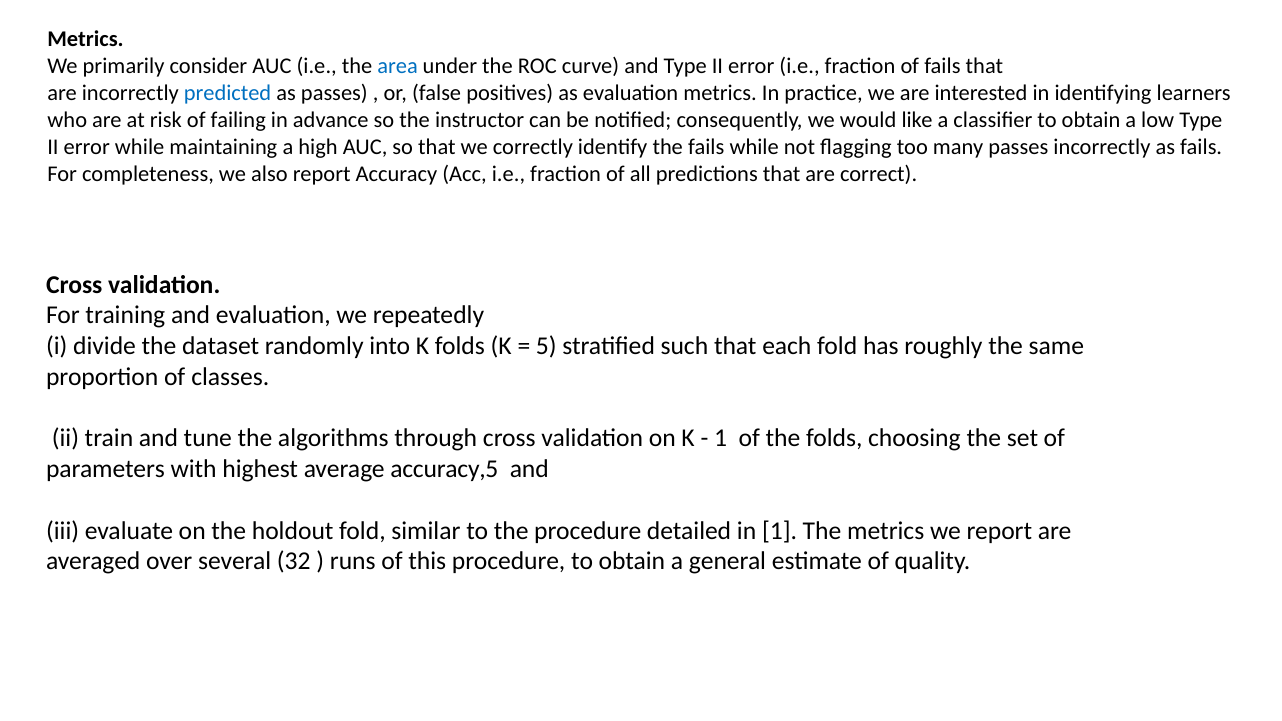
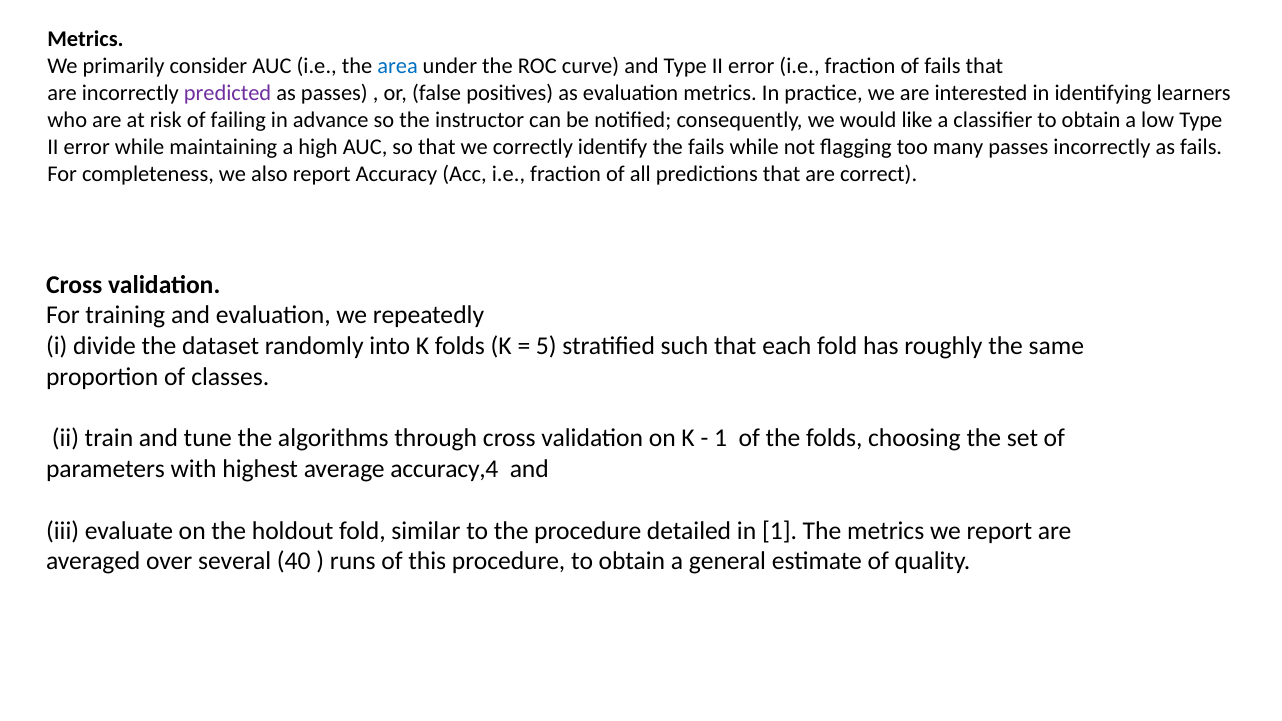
predicted colour: blue -> purple
accuracy,5: accuracy,5 -> accuracy,4
32: 32 -> 40
